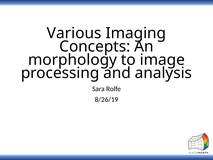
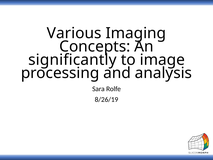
morphology: morphology -> significantly
